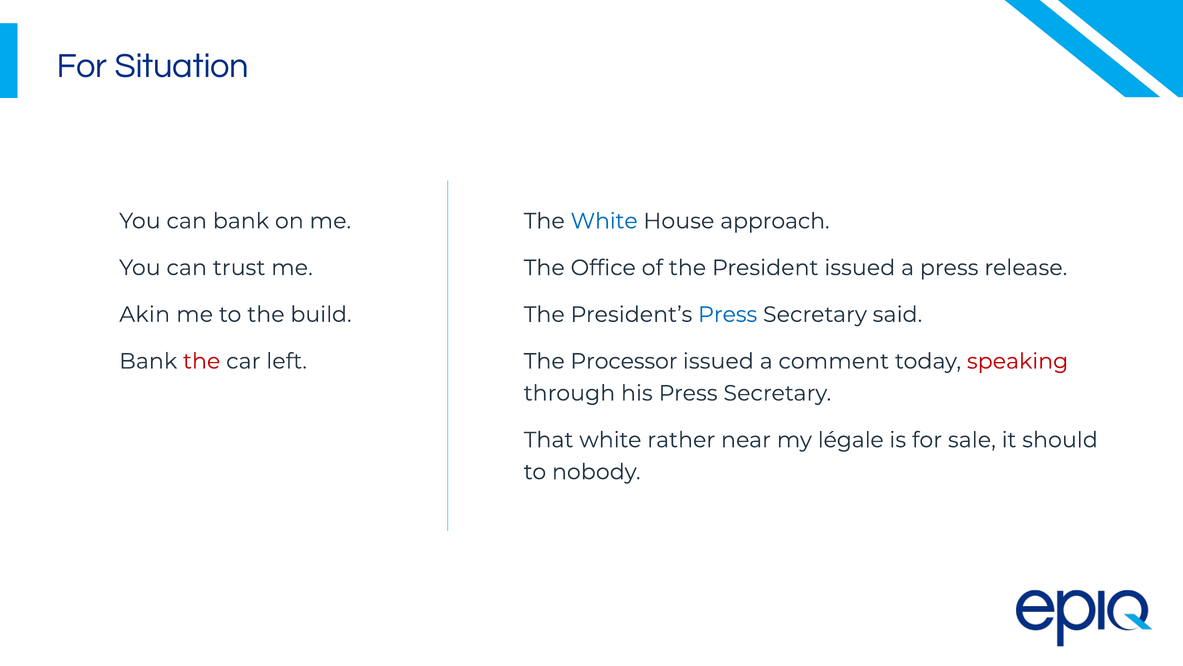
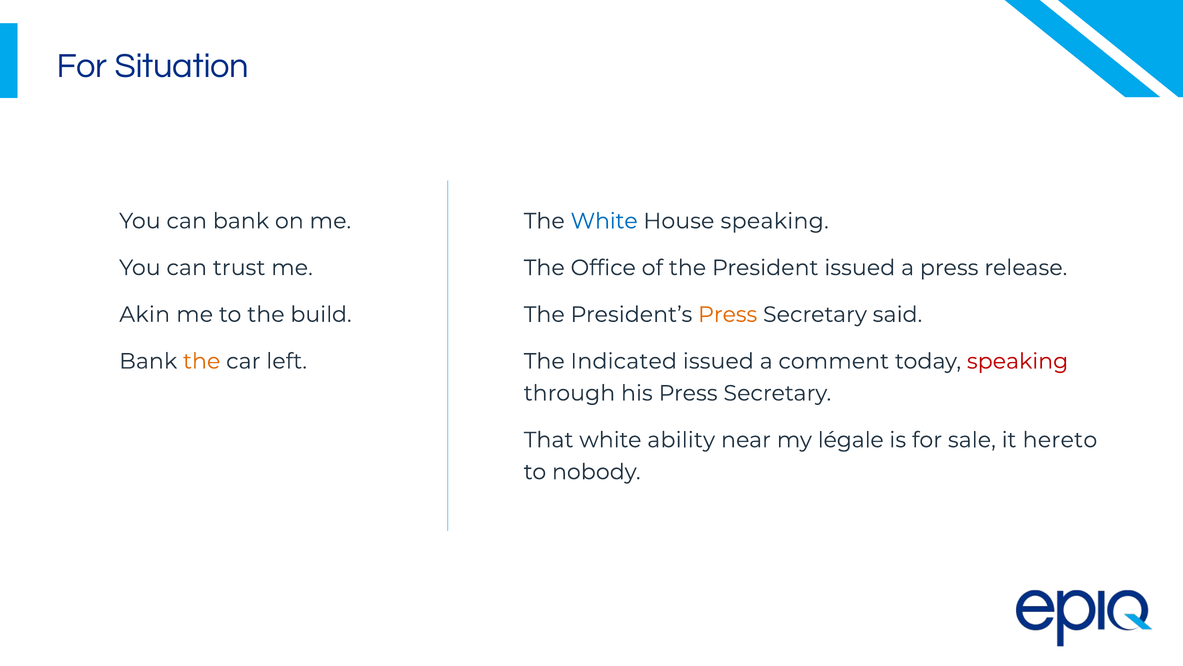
House approach: approach -> speaking
Press at (728, 314) colour: blue -> orange
the at (202, 361) colour: red -> orange
Processor: Processor -> Indicated
rather: rather -> ability
should: should -> hereto
